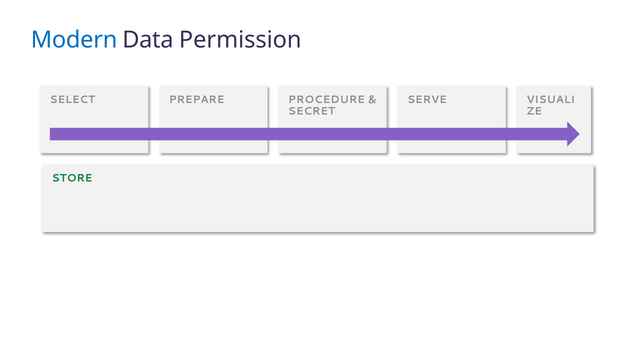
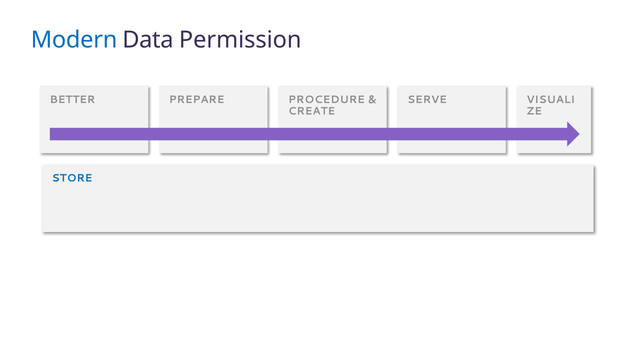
SELECT: SELECT -> BETTER
SECRET: SECRET -> CREATE
STORE colour: green -> blue
